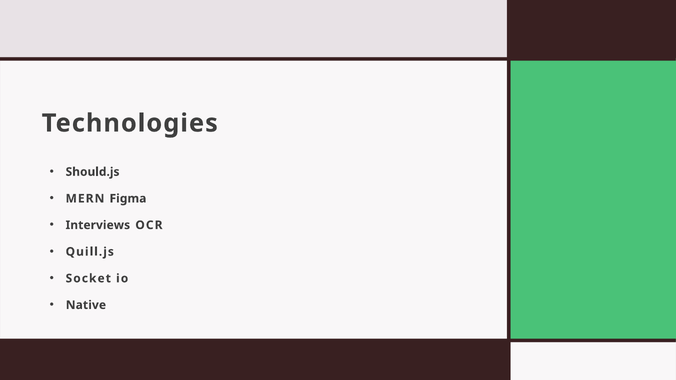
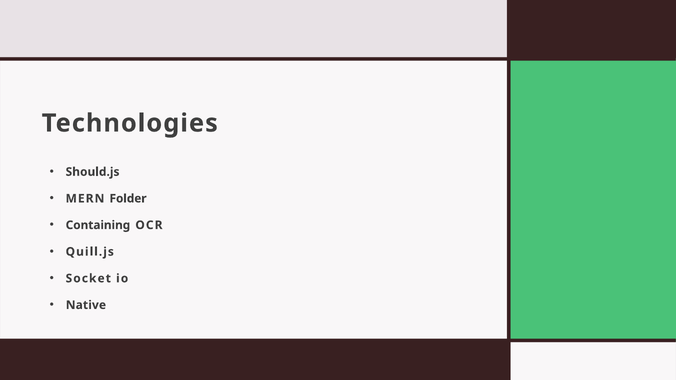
Figma: Figma -> Folder
Interviews: Interviews -> Containing
